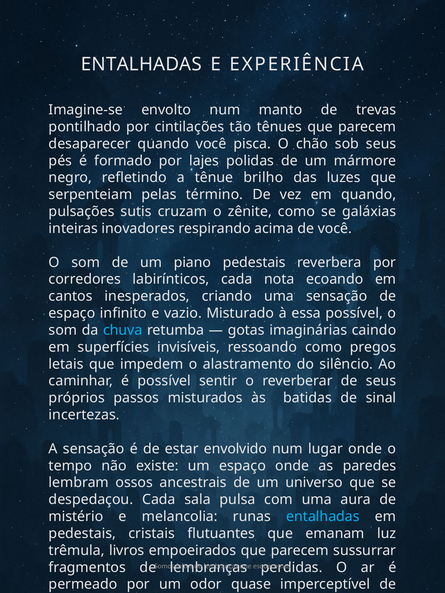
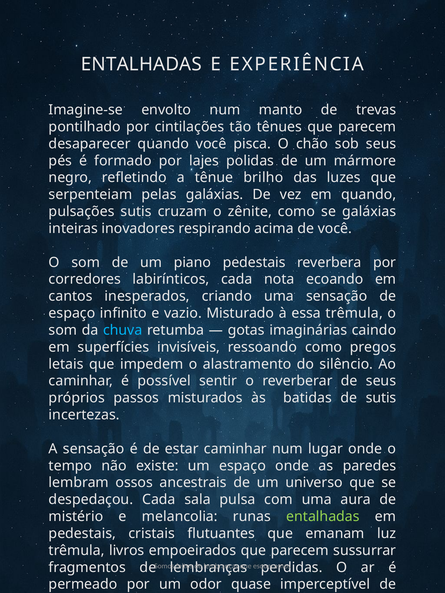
pelas término: término -> galáxias
essa possível: possível -> trêmula
de sinal: sinal -> sutis
estar envolvido: envolvido -> caminhar
entalhadas at (323, 517) colour: light blue -> light green
